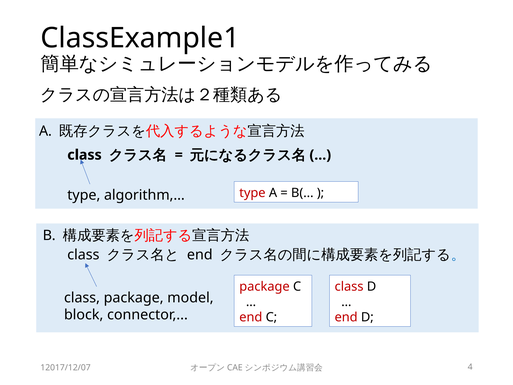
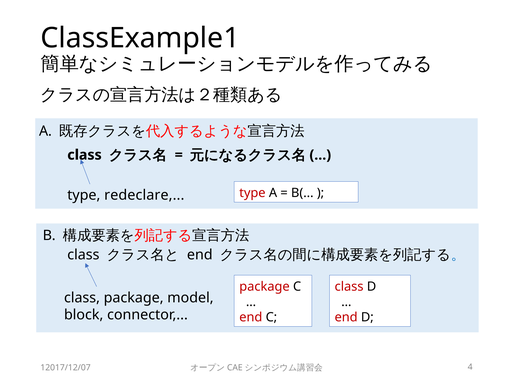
algorithm: algorithm -> redeclare
